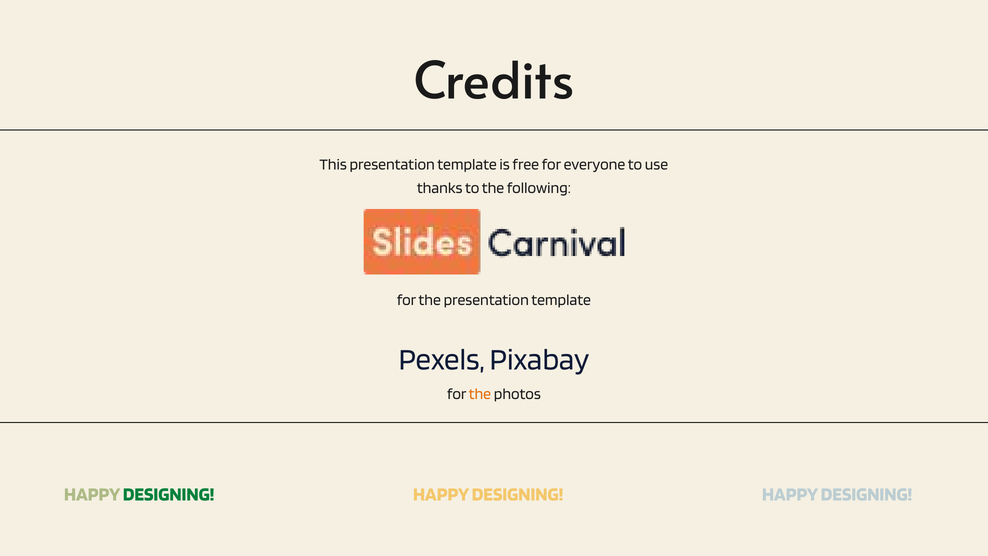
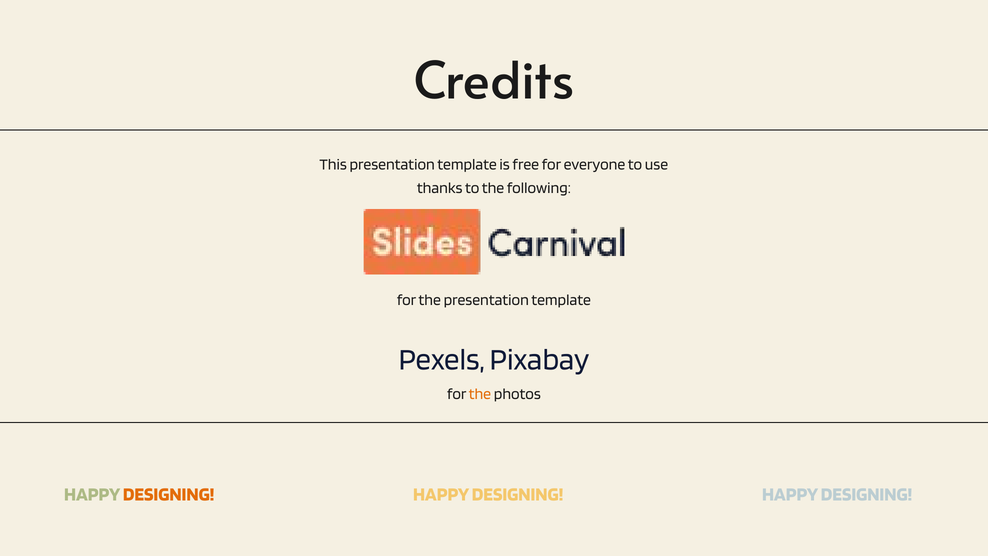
DESIGNING at (169, 494) colour: green -> orange
